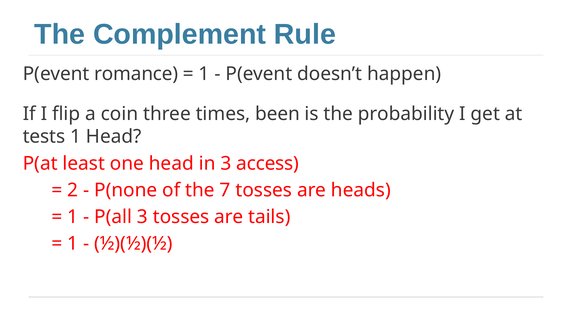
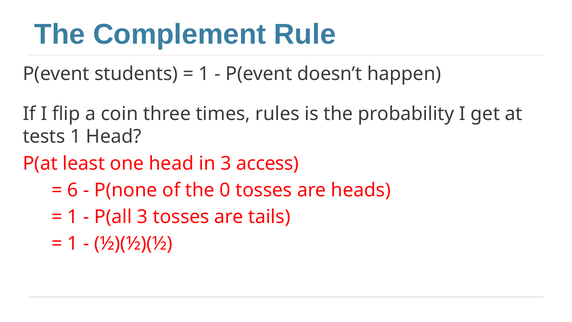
romance: romance -> students
been: been -> rules
2: 2 -> 6
7: 7 -> 0
